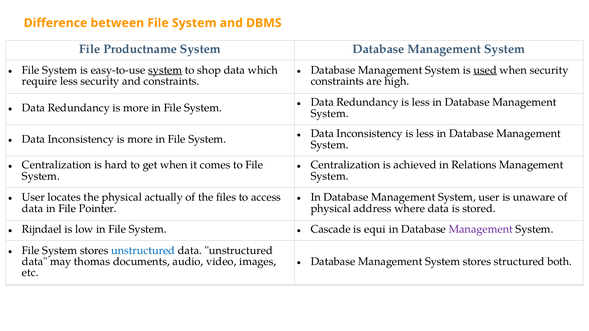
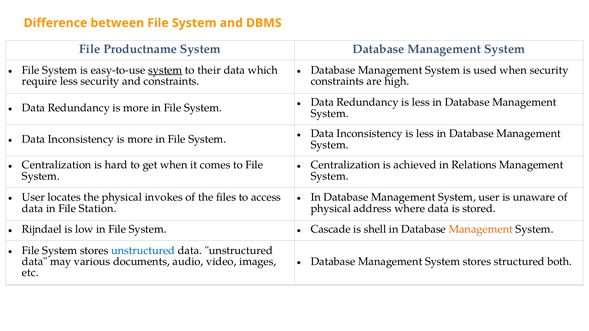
shop: shop -> their
used underline: present -> none
actually: actually -> invokes
Pointer: Pointer -> Station
equi: equi -> shell
Management at (481, 230) colour: purple -> orange
thomas: thomas -> various
